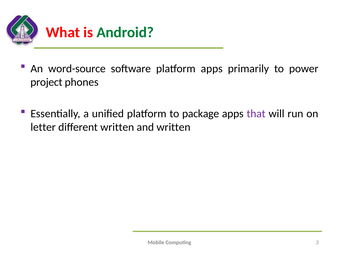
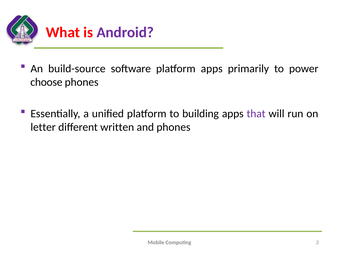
Android colour: green -> purple
word-source: word-source -> build-source
project: project -> choose
package: package -> building
and written: written -> phones
